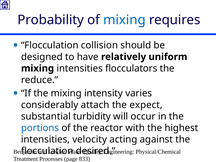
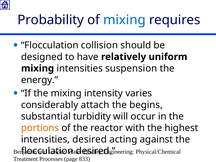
flocculators: flocculators -> suspension
reduce: reduce -> energy
expect: expect -> begins
portions colour: blue -> orange
intensities velocity: velocity -> desired
